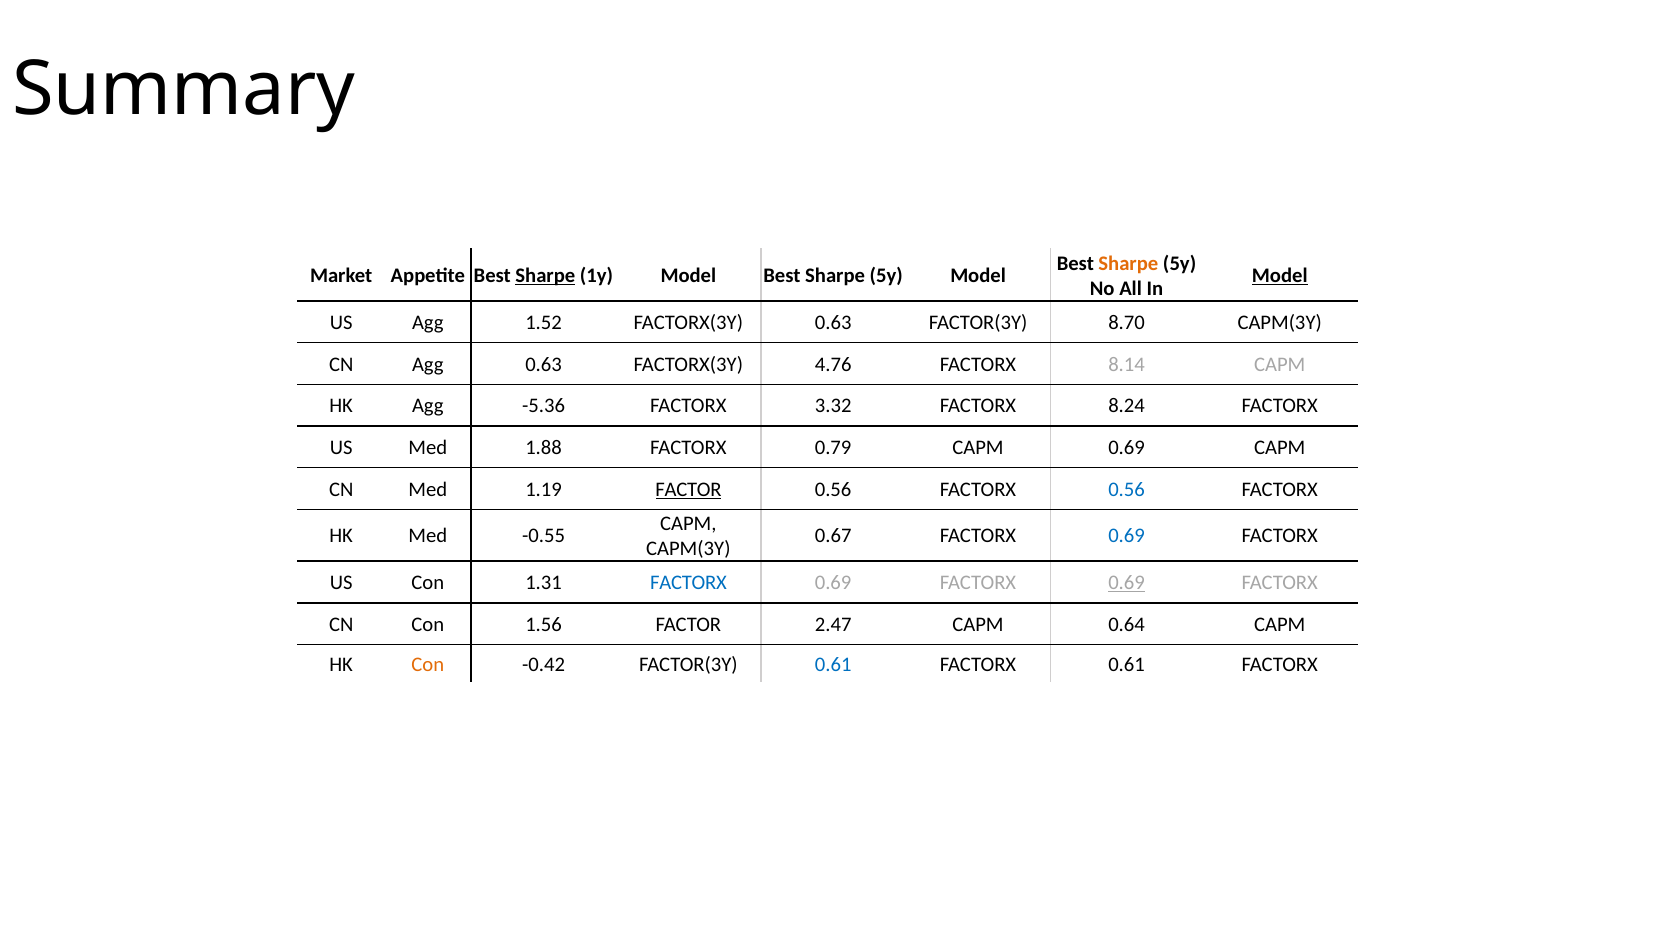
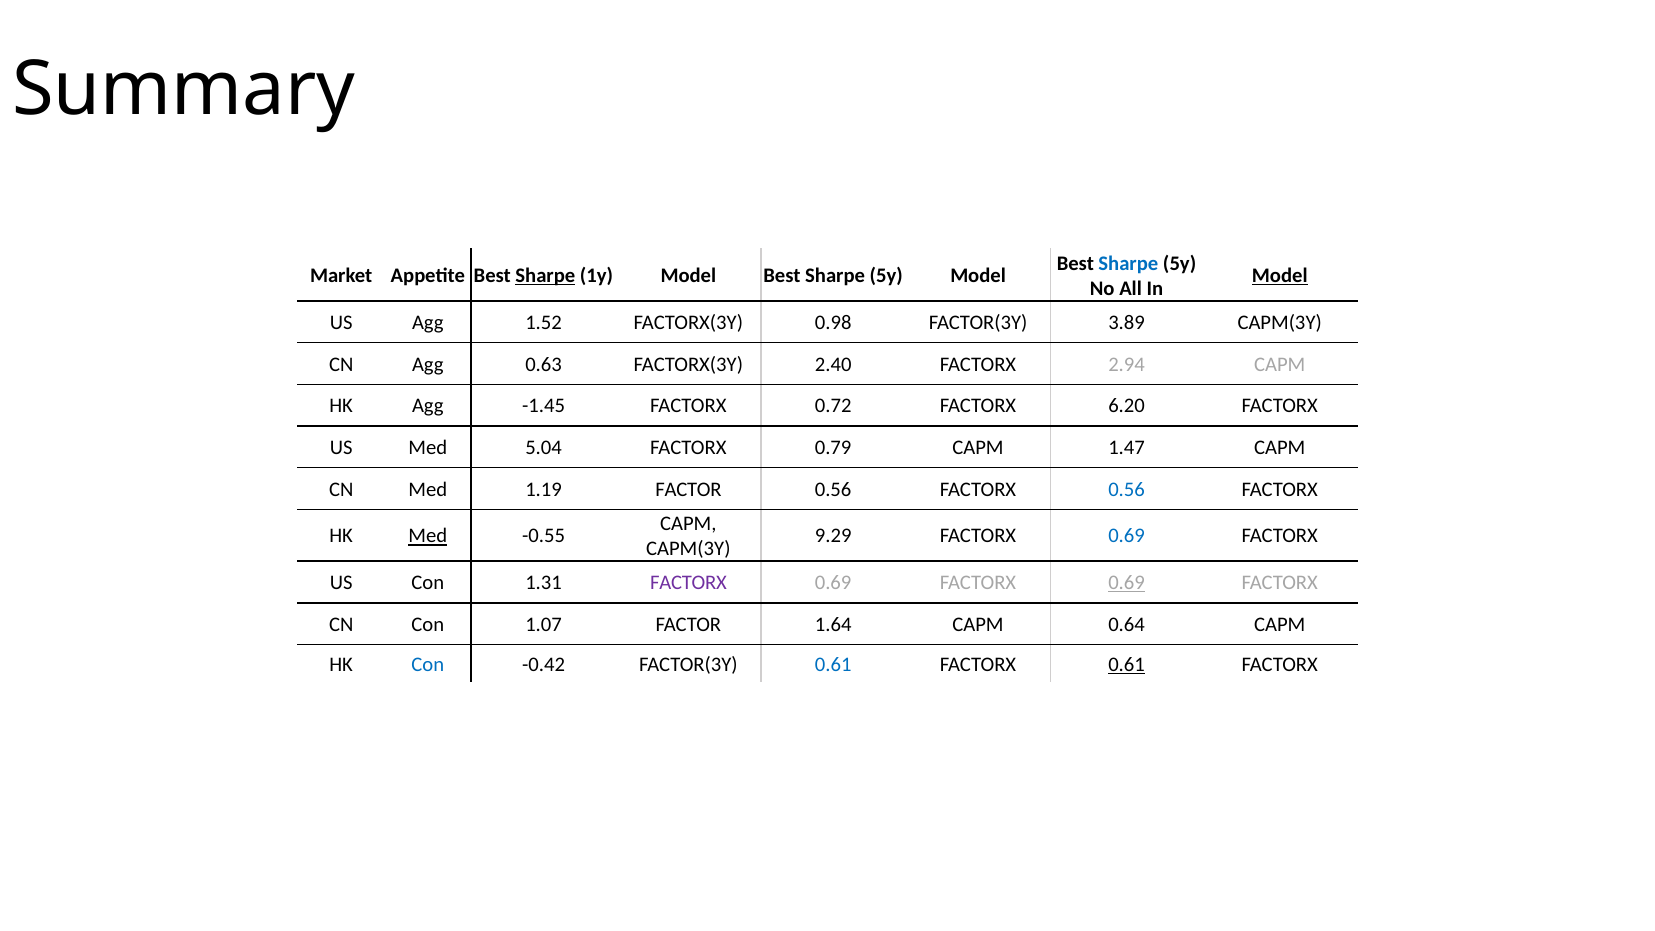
Sharpe at (1128, 263) colour: orange -> blue
FACTORX(3Y 0.63: 0.63 -> 0.98
8.70: 8.70 -> 3.89
4.76: 4.76 -> 2.40
8.14: 8.14 -> 2.94
-5.36: -5.36 -> -1.45
3.32: 3.32 -> 0.72
8.24: 8.24 -> 6.20
1.88: 1.88 -> 5.04
CAPM 0.69: 0.69 -> 1.47
FACTOR at (688, 489) underline: present -> none
Med at (428, 536) underline: none -> present
0.67: 0.67 -> 9.29
FACTORX at (688, 583) colour: blue -> purple
1.56: 1.56 -> 1.07
2.47: 2.47 -> 1.64
Con at (428, 665) colour: orange -> blue
0.61 at (1127, 665) underline: none -> present
